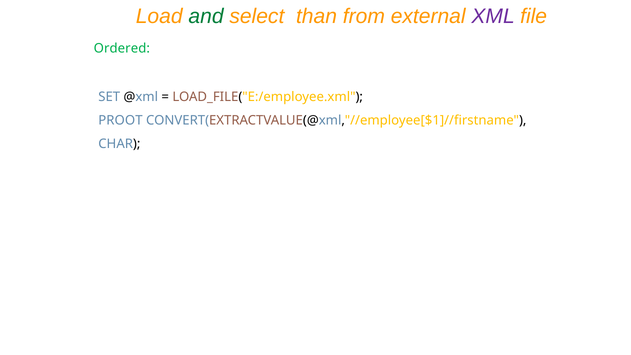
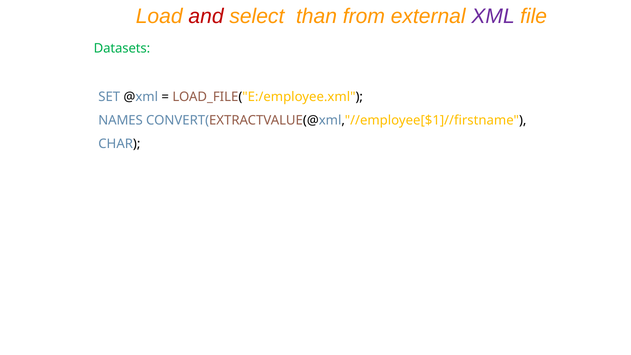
and colour: green -> red
Ordered: Ordered -> Datasets
PROOT: PROOT -> NAMES
